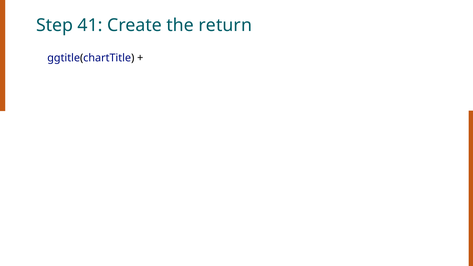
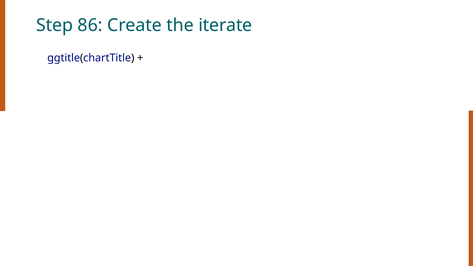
41: 41 -> 86
return: return -> iterate
